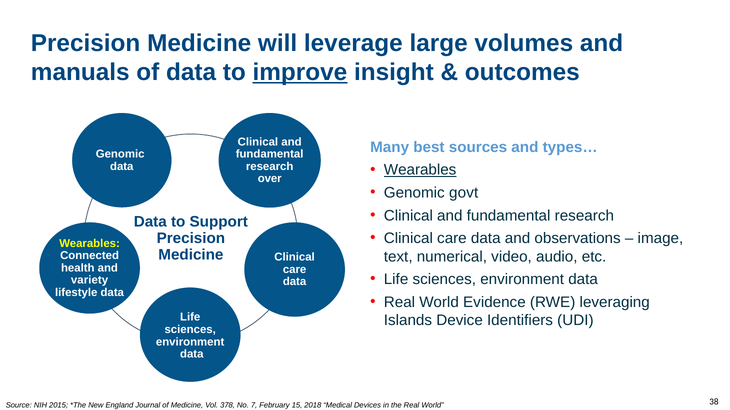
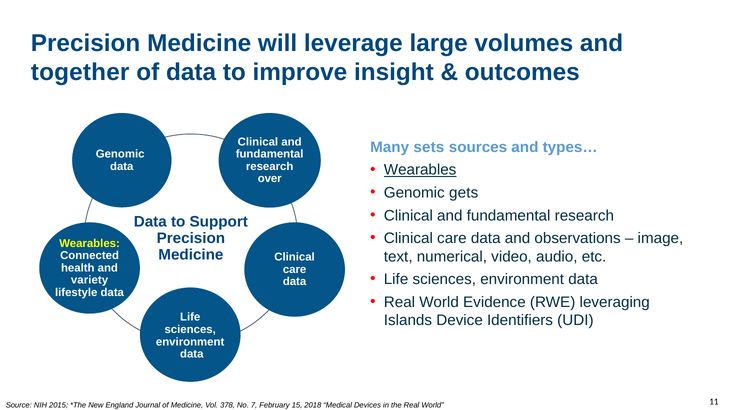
manuals: manuals -> together
improve underline: present -> none
best: best -> sets
govt: govt -> gets
38: 38 -> 11
